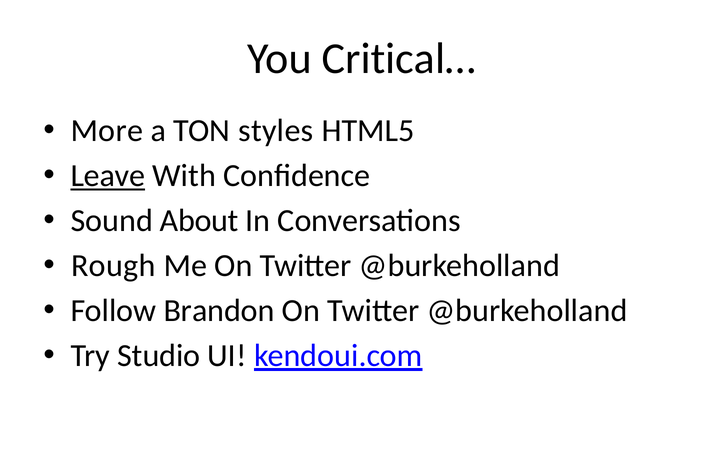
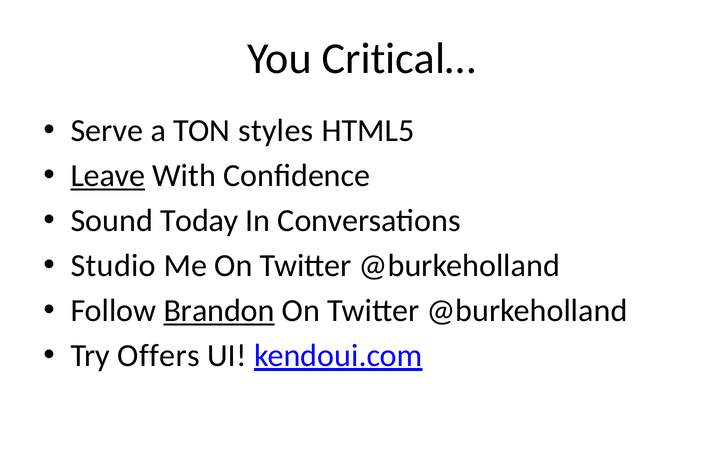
More: More -> Serve
About: About -> Today
Rough: Rough -> Studio
Brandon underline: none -> present
Studio: Studio -> Offers
